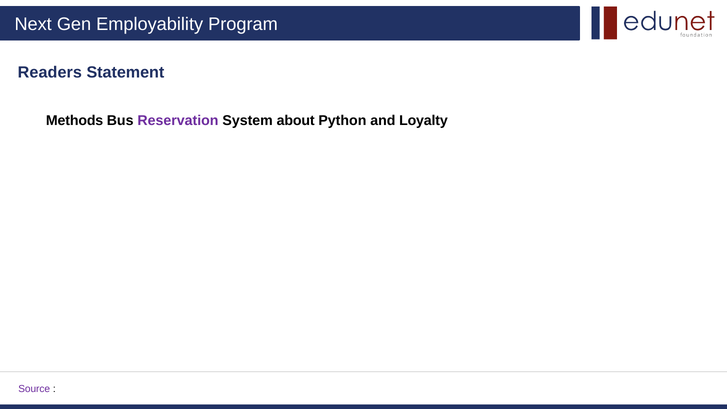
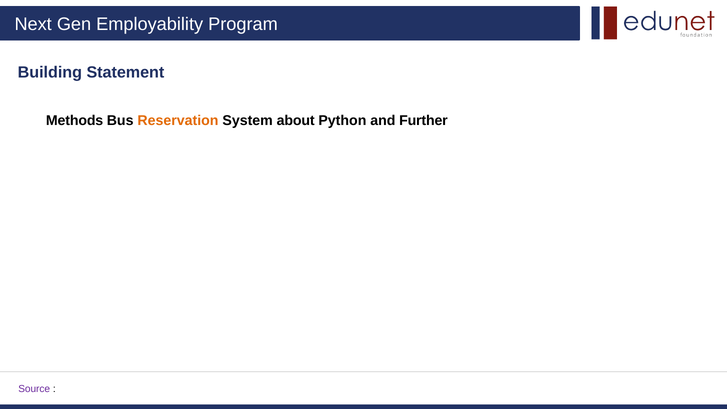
Readers: Readers -> Building
Reservation colour: purple -> orange
Loyalty: Loyalty -> Further
